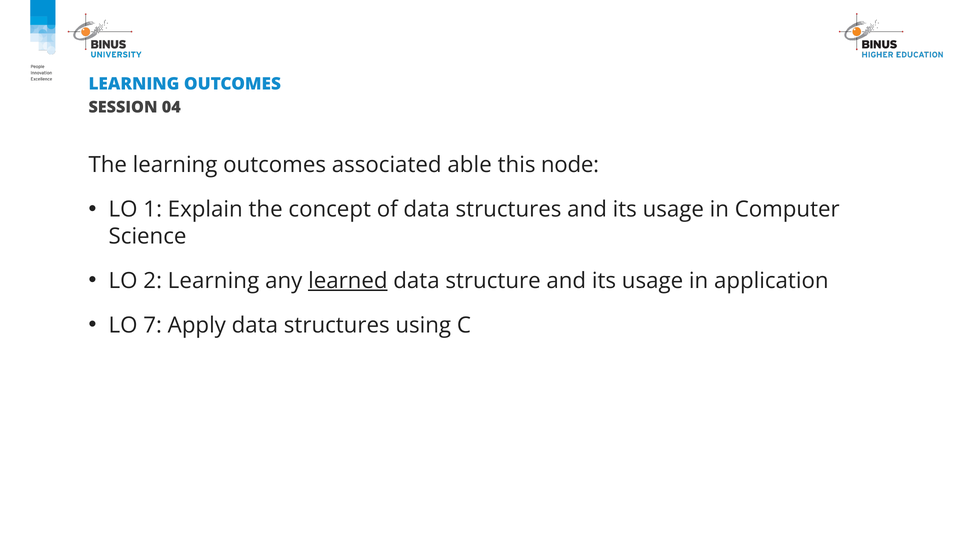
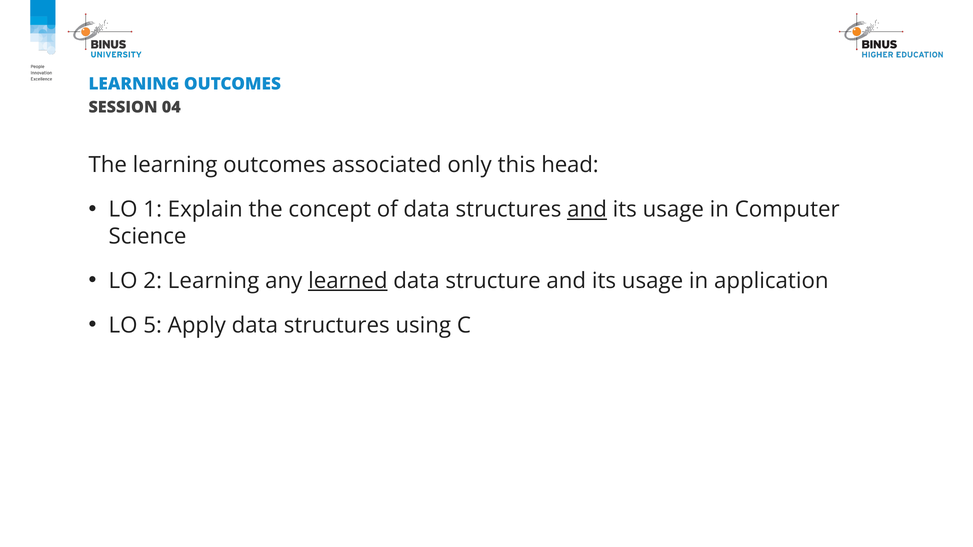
able: able -> only
node: node -> head
and at (587, 210) underline: none -> present
7: 7 -> 5
